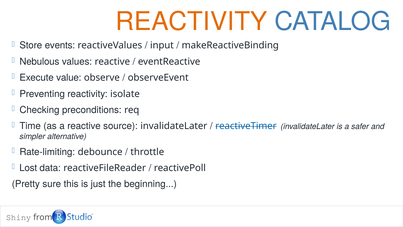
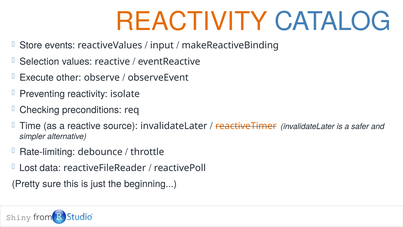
Nebulous: Nebulous -> Selection
value: value -> other
reactiveTimer colour: blue -> orange
